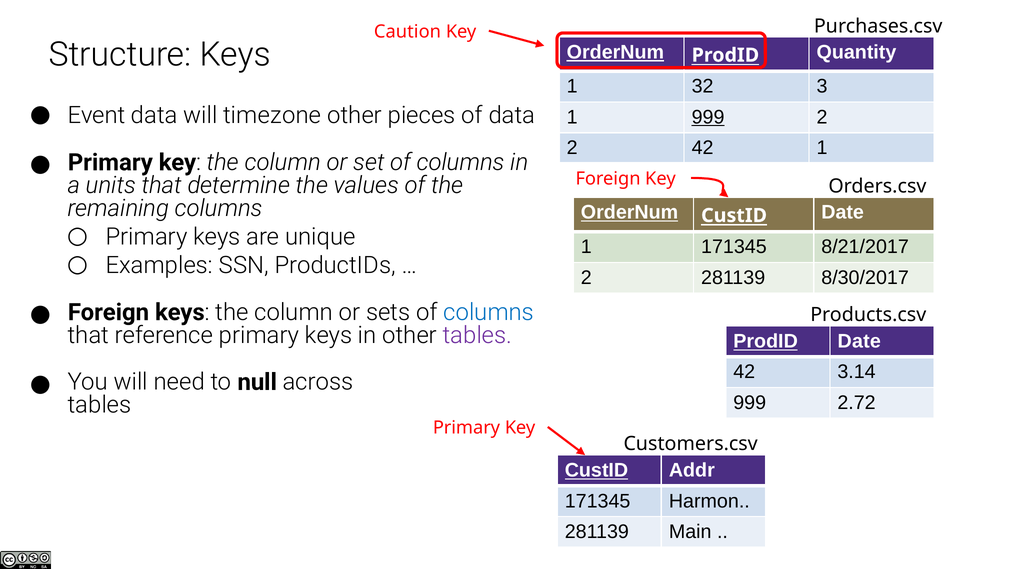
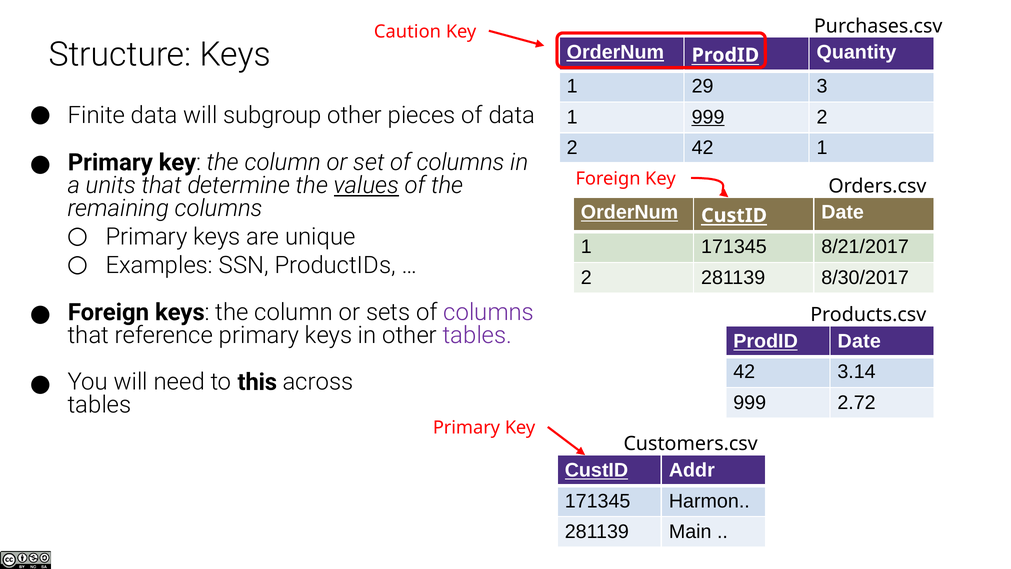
32: 32 -> 29
Event: Event -> Finite
timezone: timezone -> subgroup
values underline: none -> present
columns at (489, 312) colour: blue -> purple
null: null -> this
